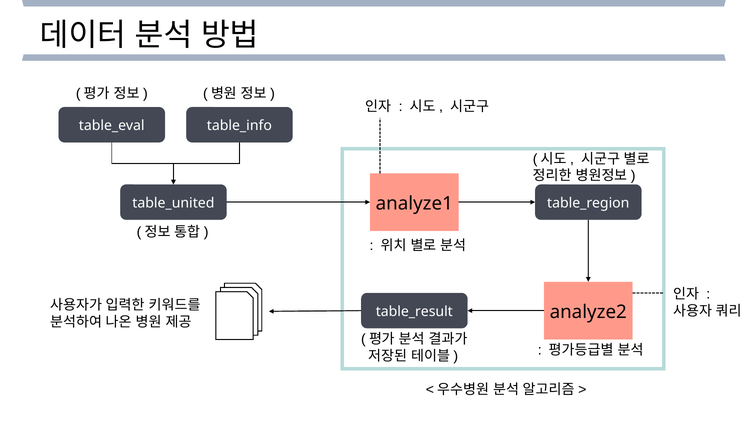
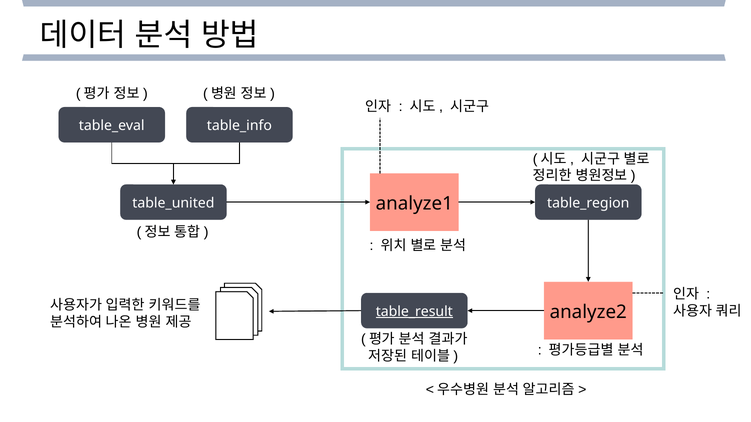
table_result underline: none -> present
